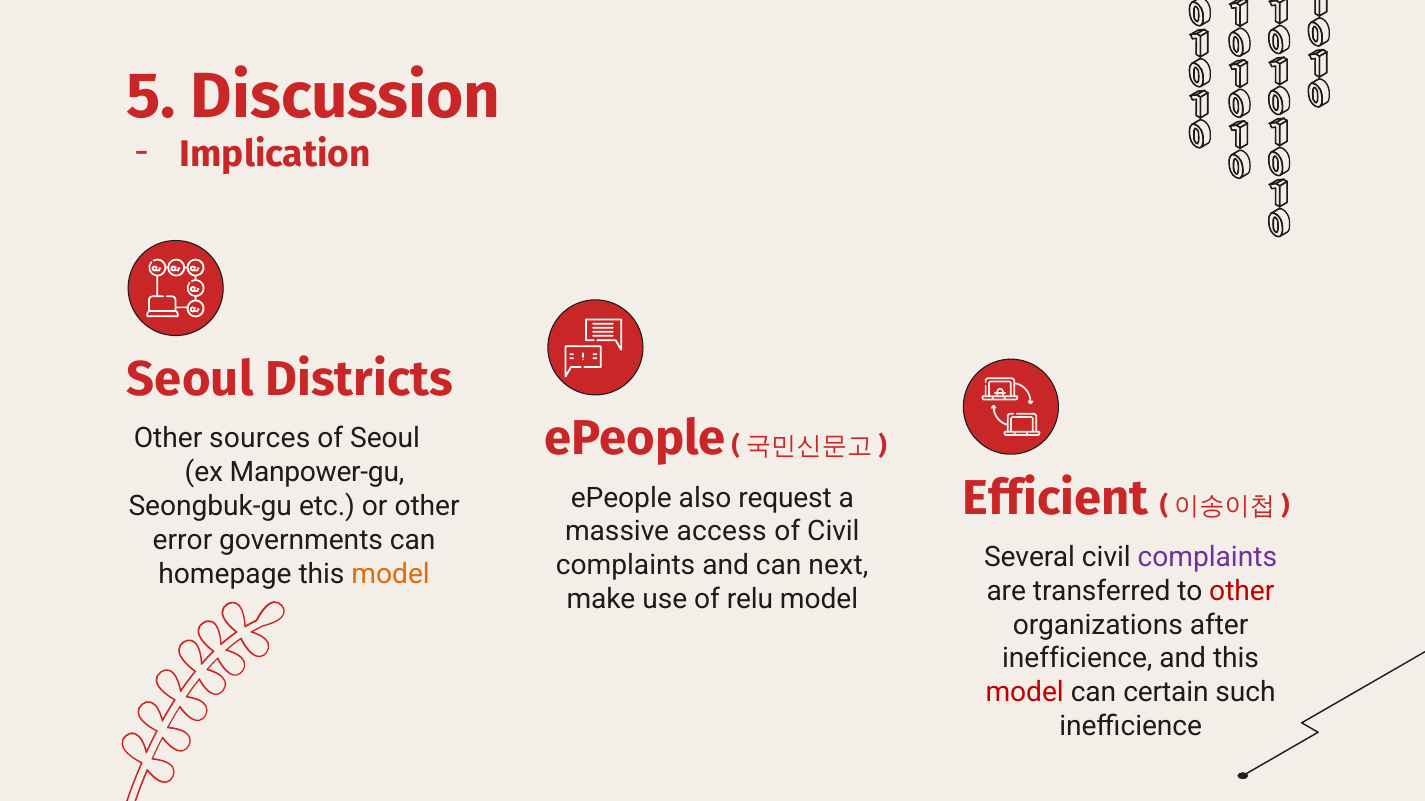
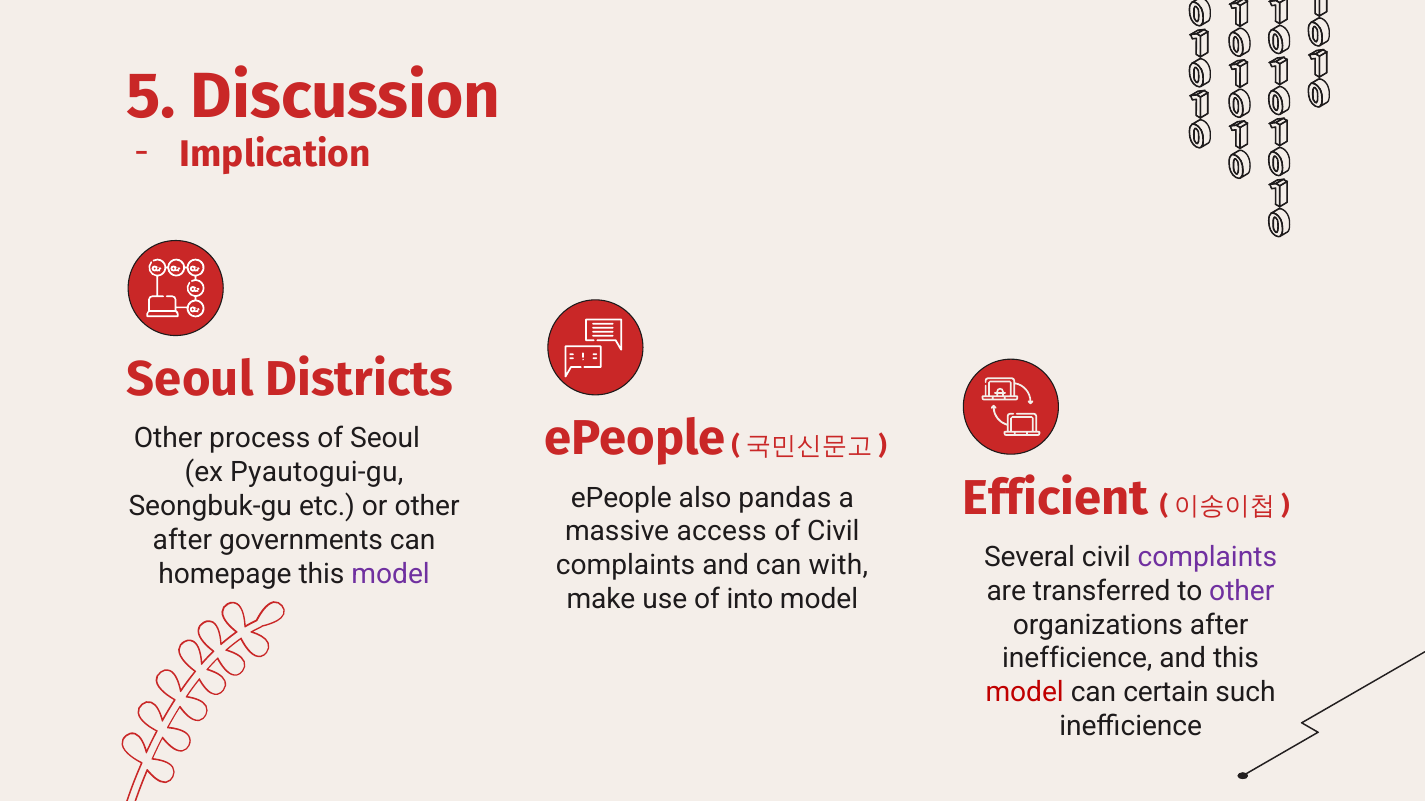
sources: sources -> process
Manpower-gu: Manpower-gu -> Pyautogui-gu
request: request -> pandas
error at (182, 540): error -> after
next: next -> with
model at (391, 574) colour: orange -> purple
other at (1242, 591) colour: red -> purple
relu: relu -> into
